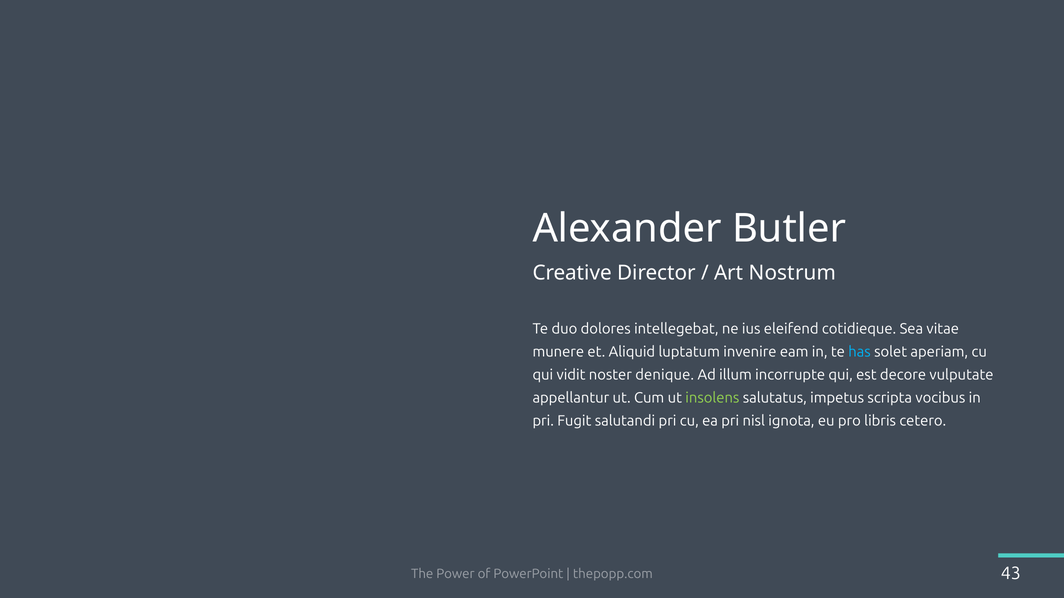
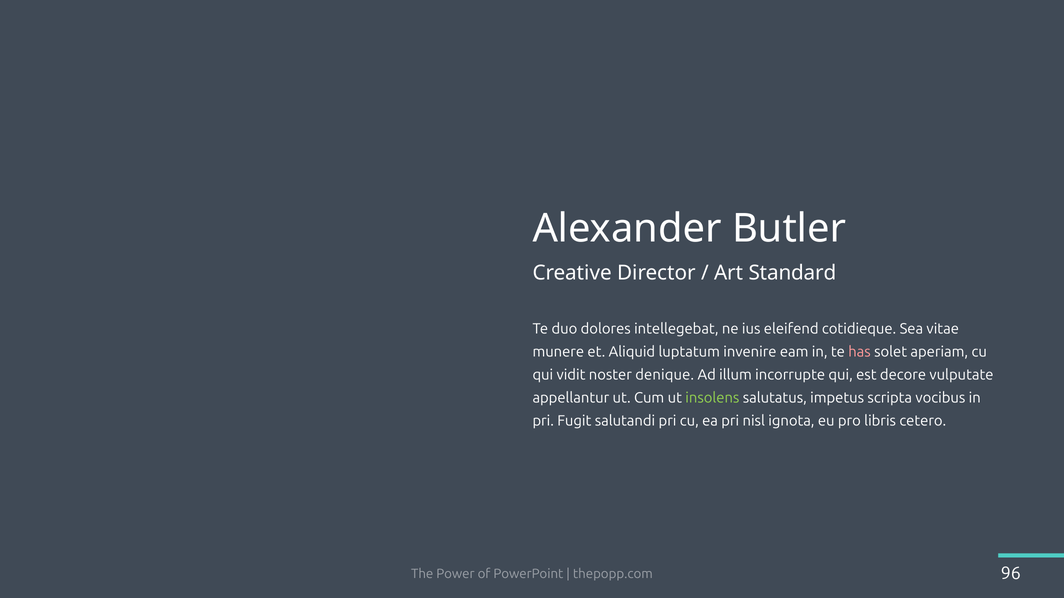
Nostrum: Nostrum -> Standard
has colour: light blue -> pink
43: 43 -> 96
